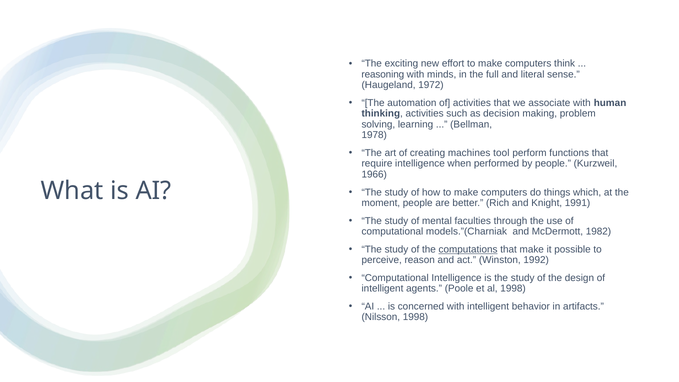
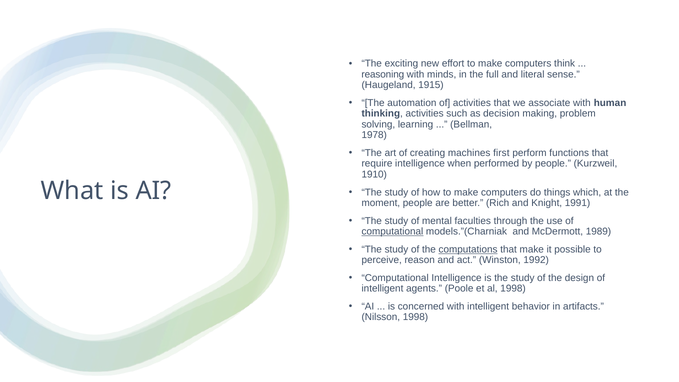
1972: 1972 -> 1915
tool: tool -> first
1966: 1966 -> 1910
computational at (392, 231) underline: none -> present
1982: 1982 -> 1989
